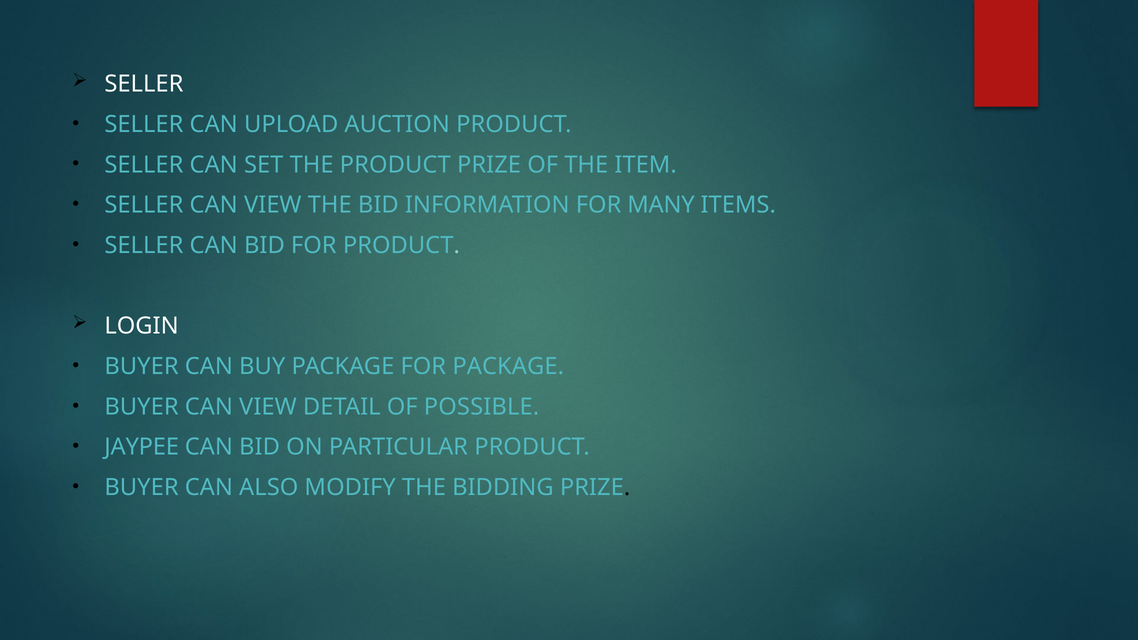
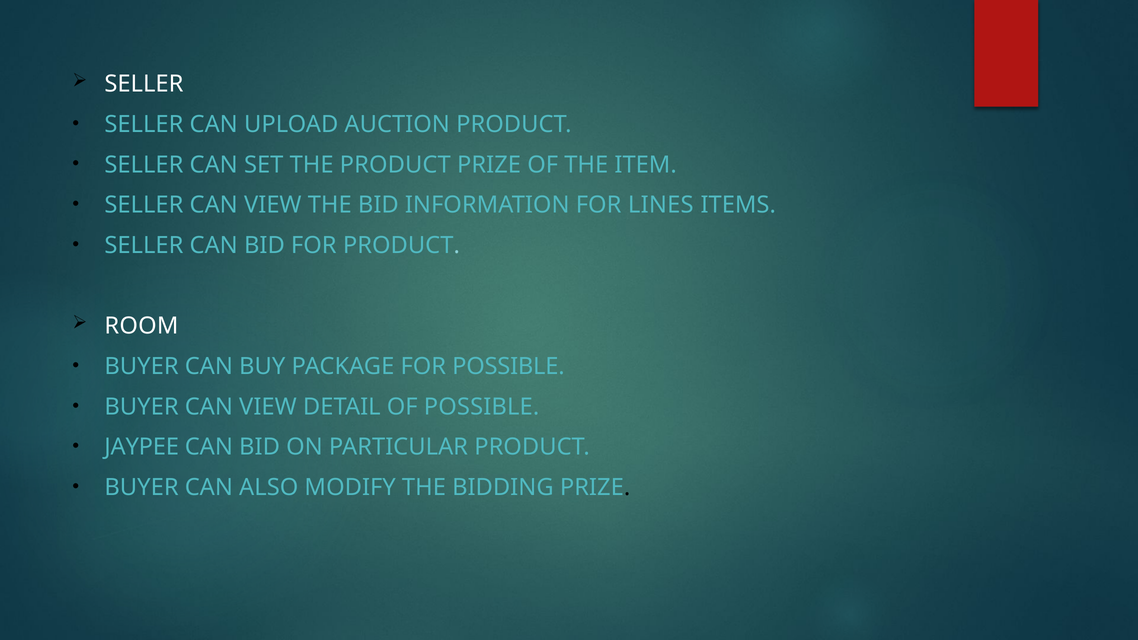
MANY: MANY -> LINES
LOGIN: LOGIN -> ROOM
FOR PACKAGE: PACKAGE -> POSSIBLE
